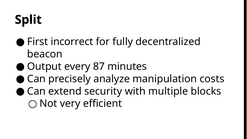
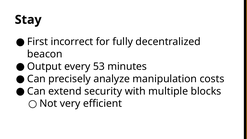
Split: Split -> Stay
87: 87 -> 53
